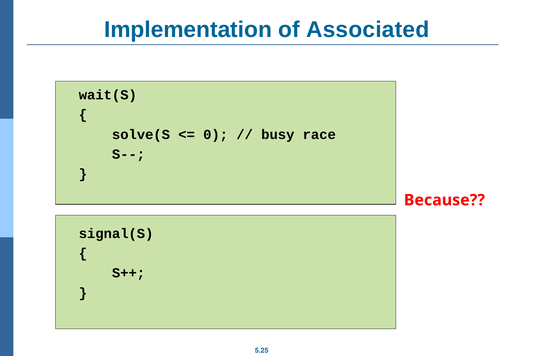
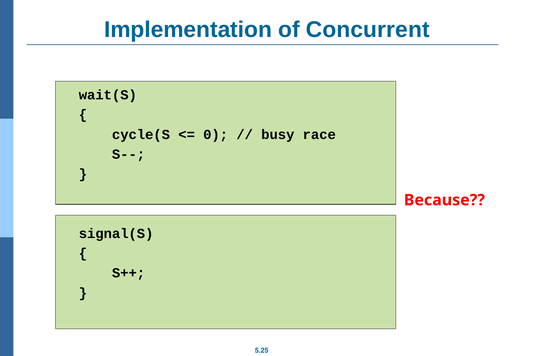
Associated: Associated -> Concurrent
solve(S: solve(S -> cycle(S
